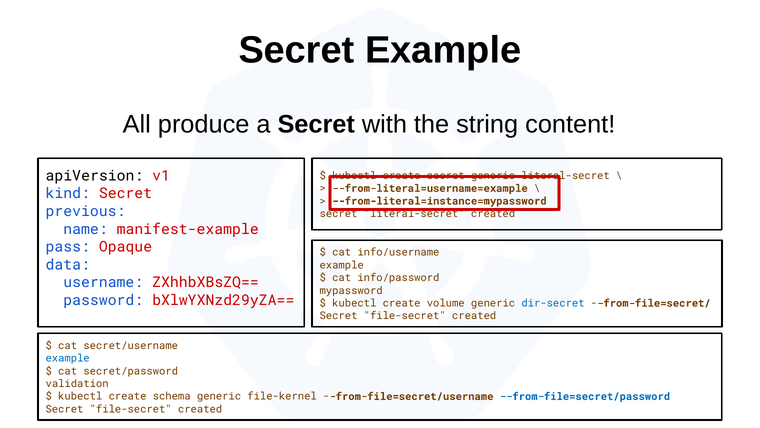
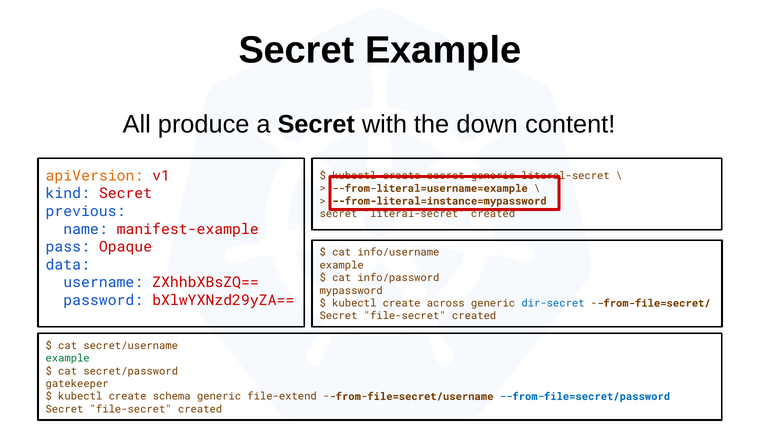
string: string -> down
apiVersion colour: black -> orange
volume: volume -> across
example at (68, 358) colour: blue -> green
validation: validation -> gatekeeper
file-kernel: file-kernel -> file-extend
